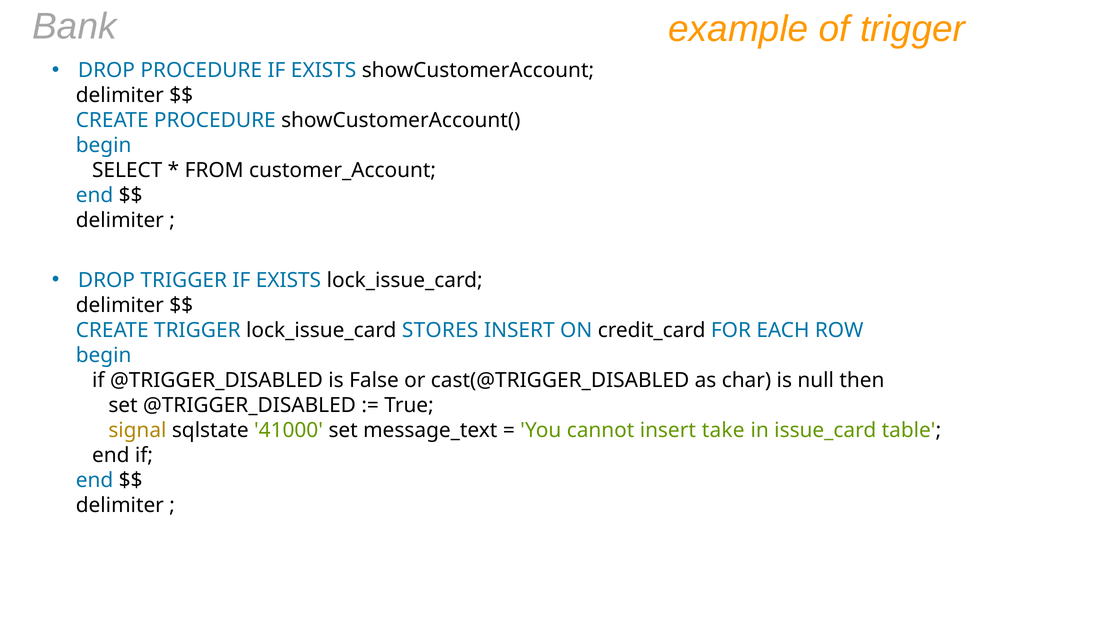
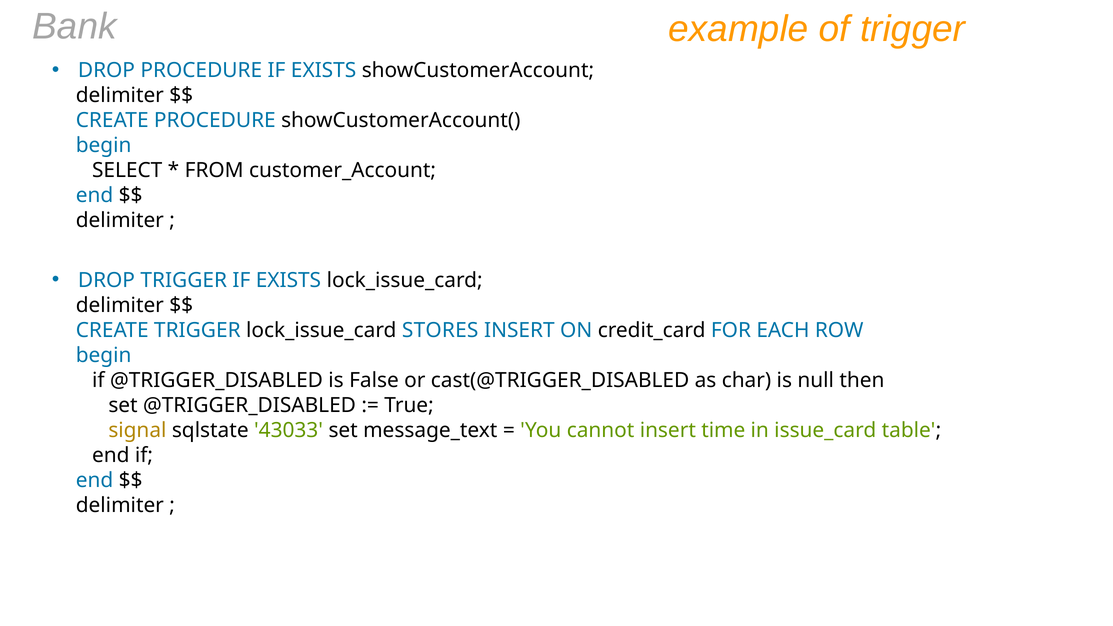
41000: 41000 -> 43033
take: take -> time
